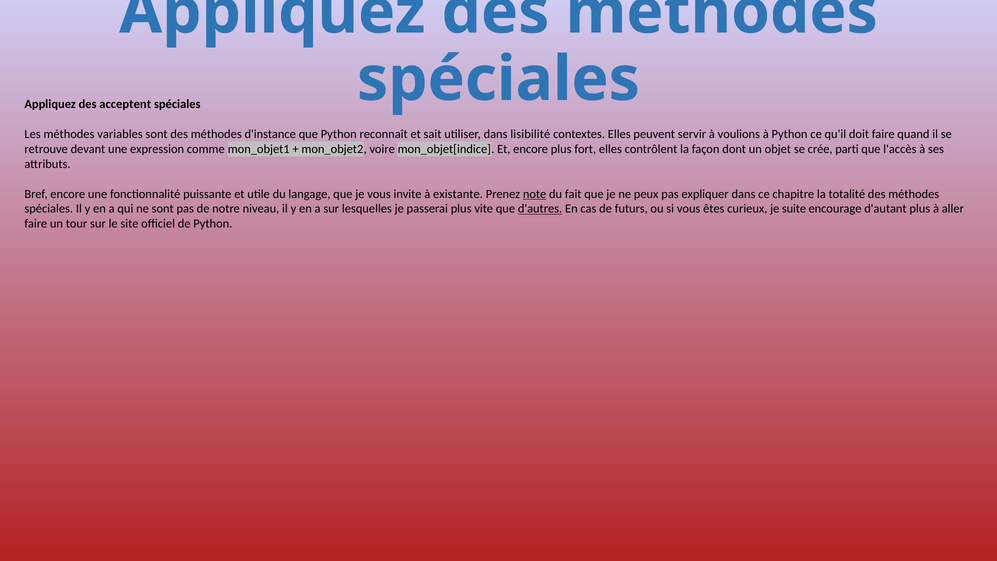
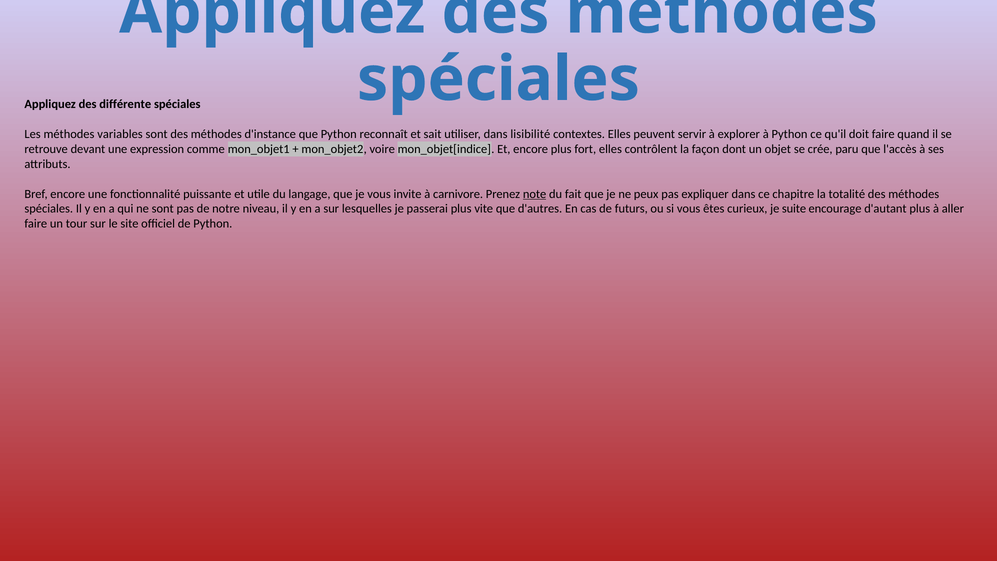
acceptent: acceptent -> différente
voulions: voulions -> explorer
parti: parti -> paru
existante: existante -> carnivore
d'autres underline: present -> none
